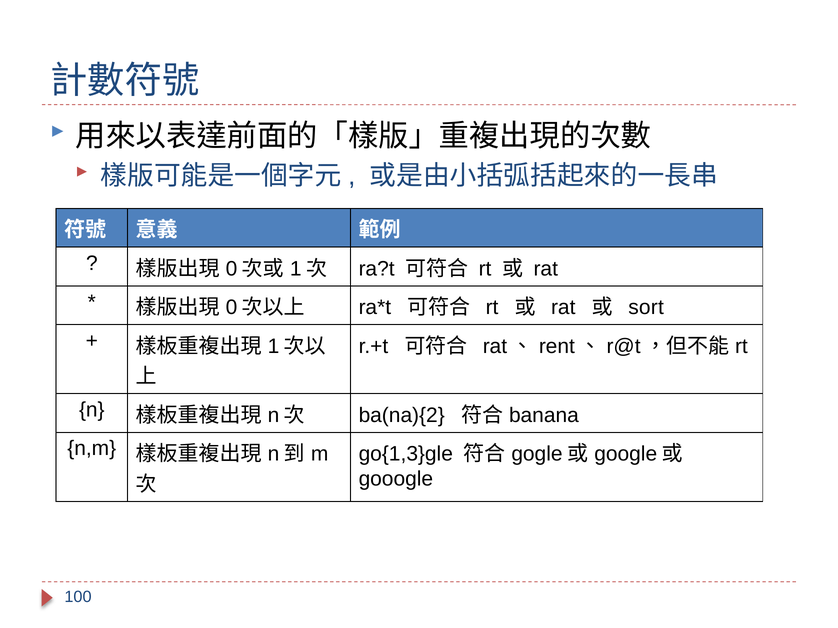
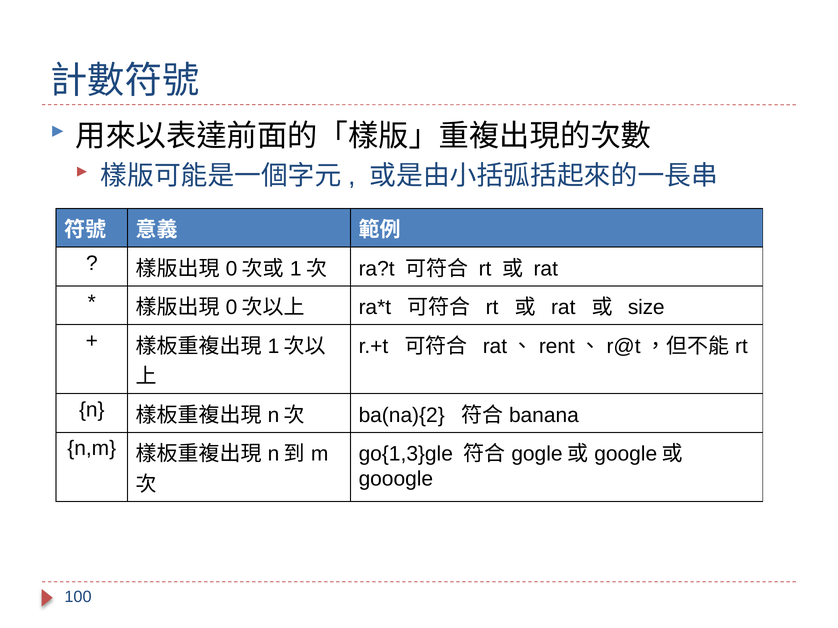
sort: sort -> size
